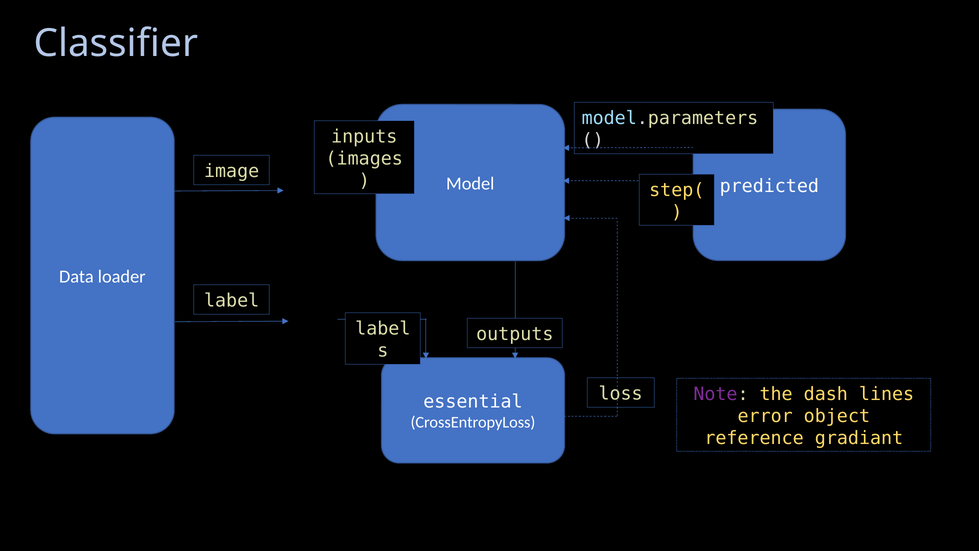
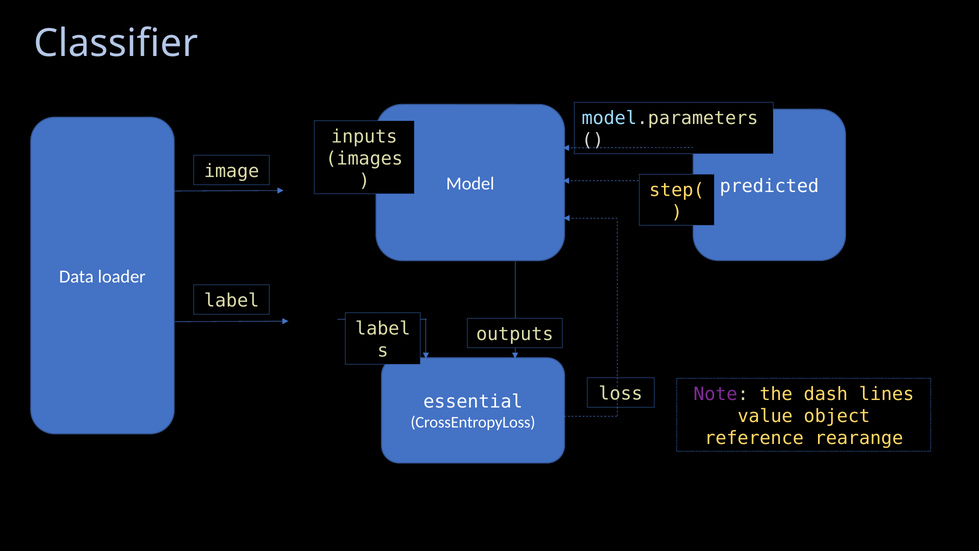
error: error -> value
gradiant: gradiant -> rearange
